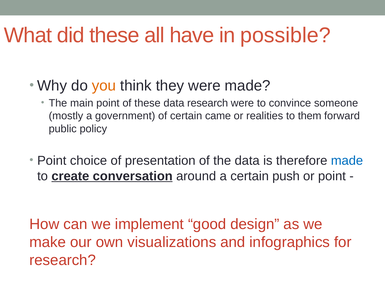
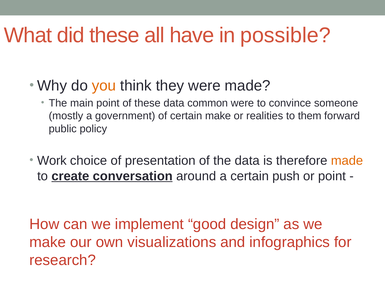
data research: research -> common
certain came: came -> make
Point at (52, 160): Point -> Work
made at (347, 160) colour: blue -> orange
